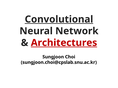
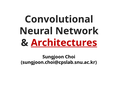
Convolutional underline: present -> none
